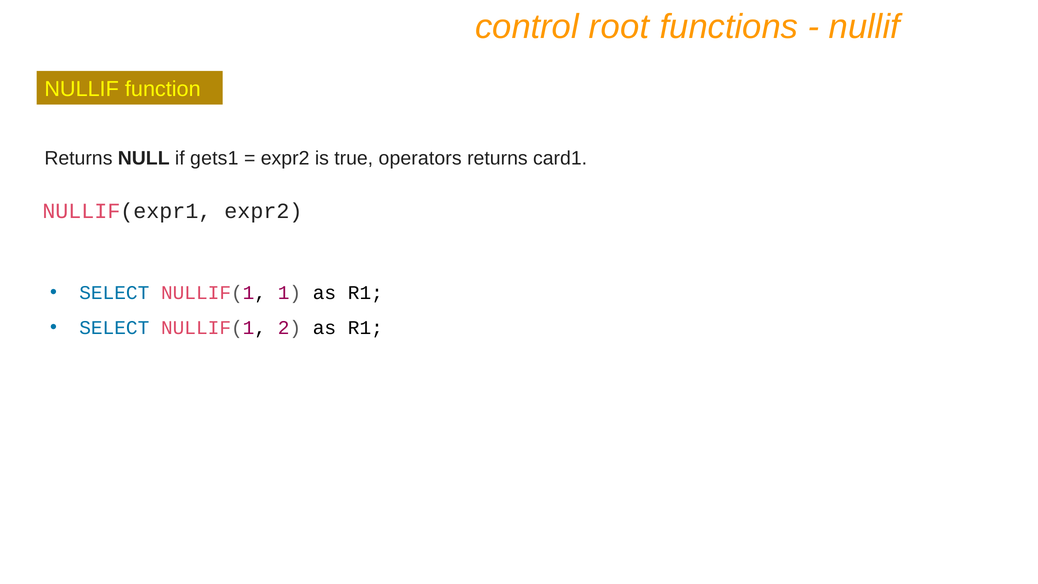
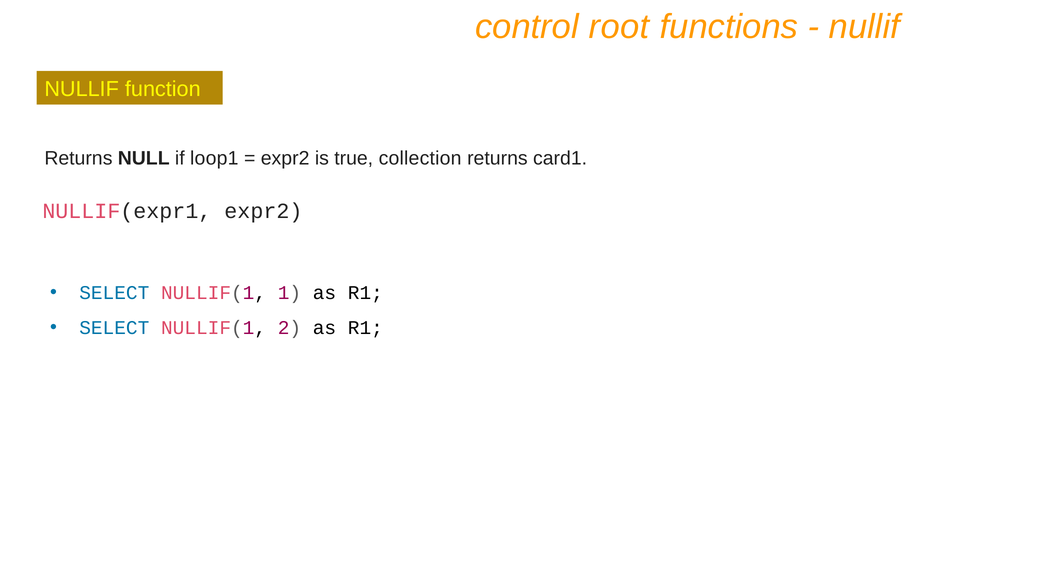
gets1: gets1 -> loop1
operators: operators -> collection
